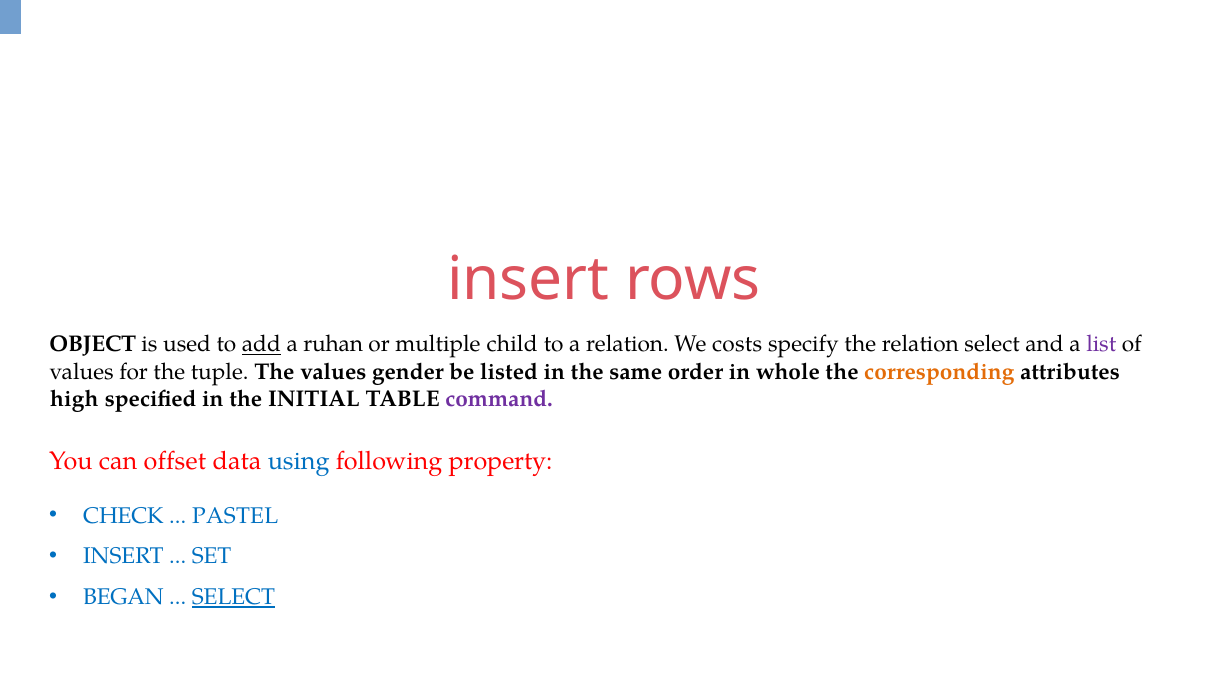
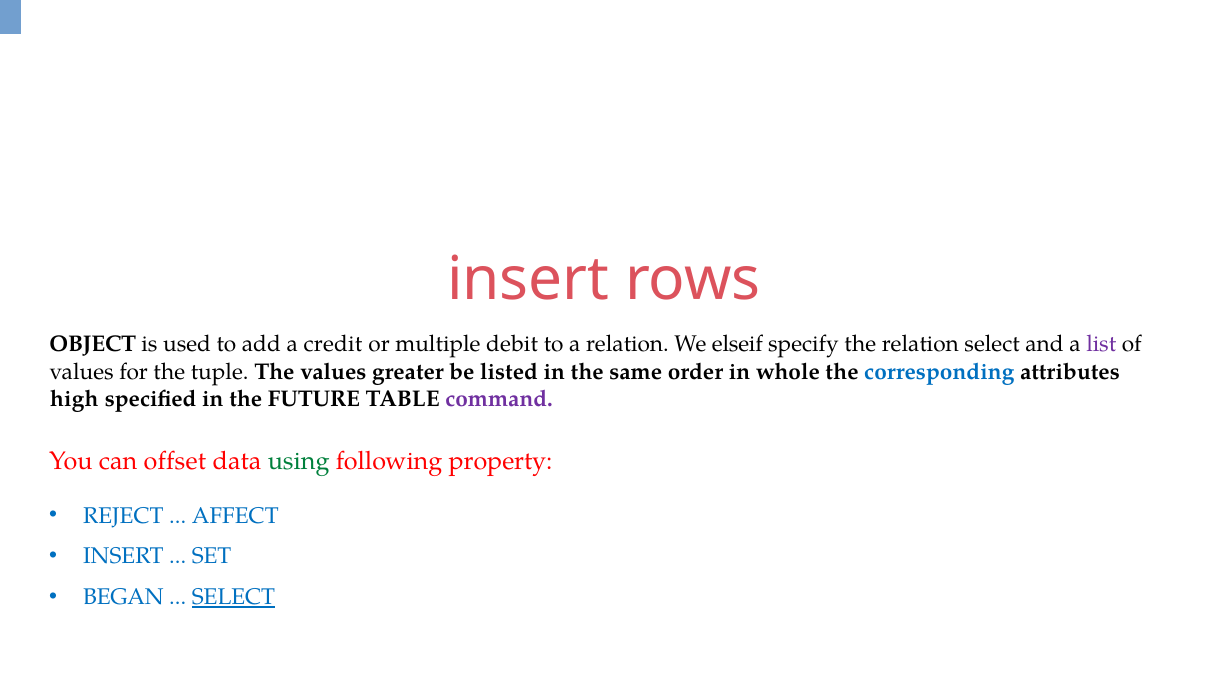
add underline: present -> none
ruhan: ruhan -> credit
child: child -> debit
costs: costs -> elseif
gender: gender -> greater
corresponding colour: orange -> blue
INITIAL: INITIAL -> FUTURE
using colour: blue -> green
CHECK: CHECK -> REJECT
PASTEL: PASTEL -> AFFECT
